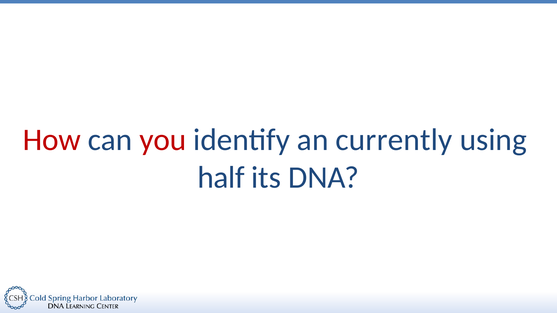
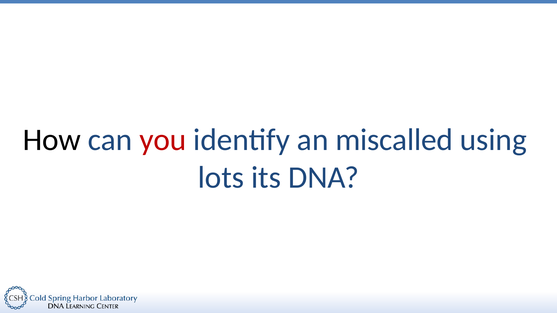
How colour: red -> black
currently: currently -> miscalled
half: half -> lots
